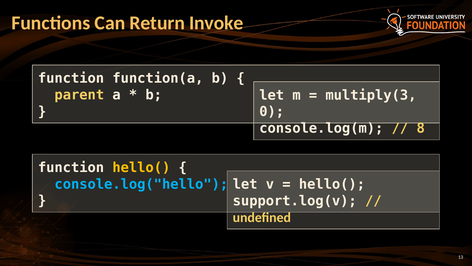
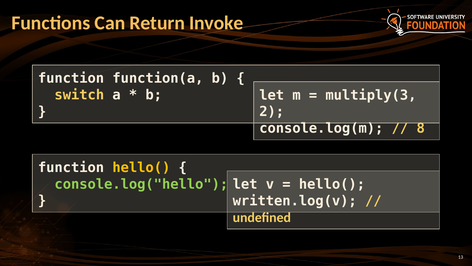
parent: parent -> switch
0: 0 -> 2
console.log("hello colour: light blue -> light green
support.log(v: support.log(v -> written.log(v
